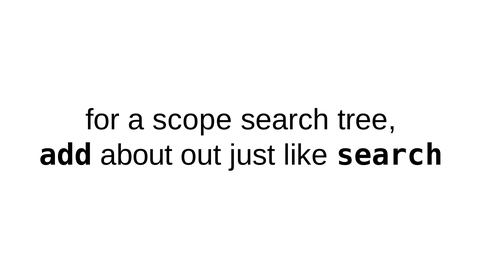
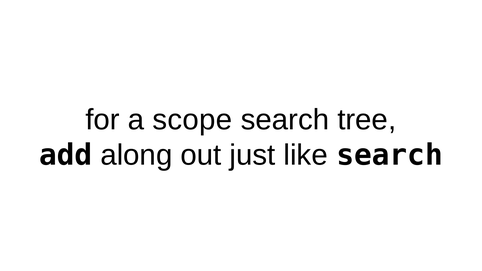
about: about -> along
